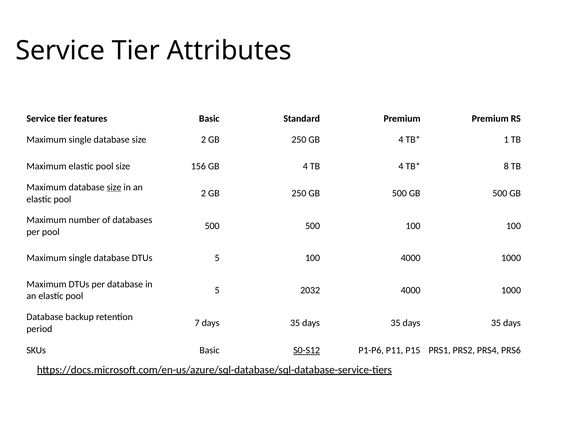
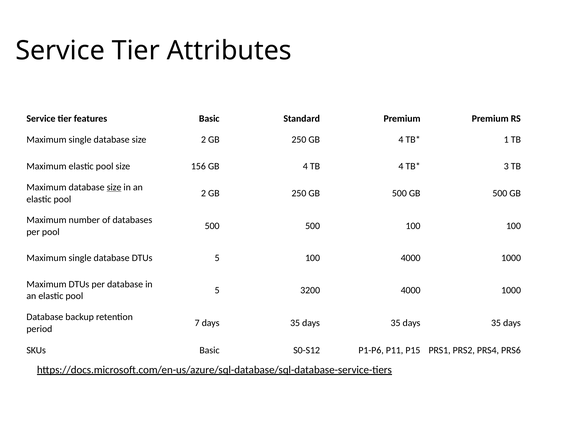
8: 8 -> 3
2032: 2032 -> 3200
S0-S12 underline: present -> none
